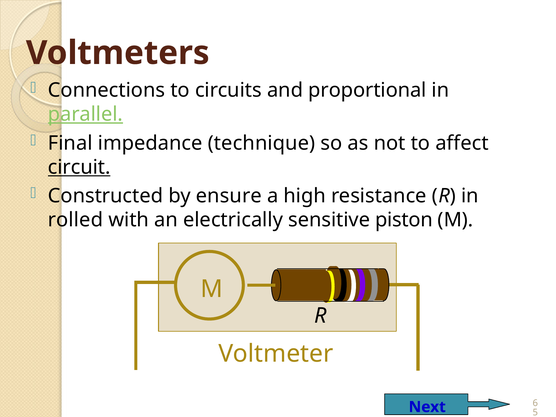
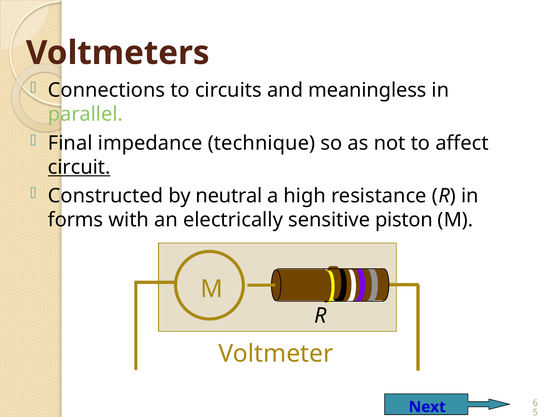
proportional: proportional -> meaningless
parallel underline: present -> none
ensure: ensure -> neutral
rolled: rolled -> forms
